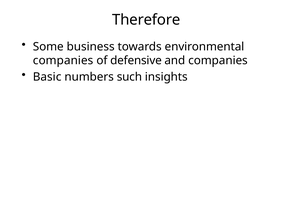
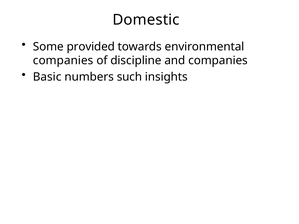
Therefore: Therefore -> Domestic
business: business -> provided
defensive: defensive -> discipline
